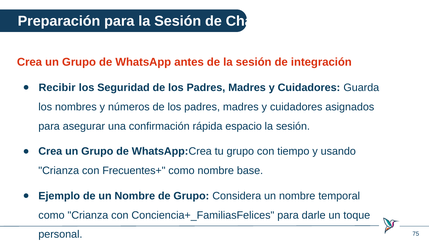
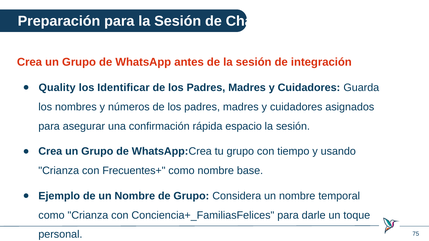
Recibir: Recibir -> Quality
Seguridad: Seguridad -> Identificar
